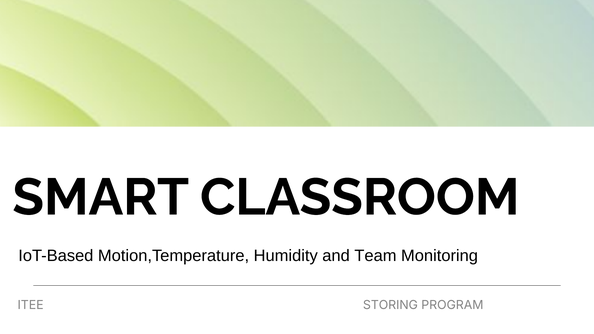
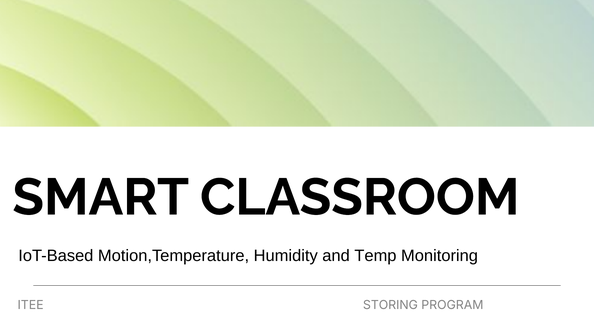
Team: Team -> Temp
